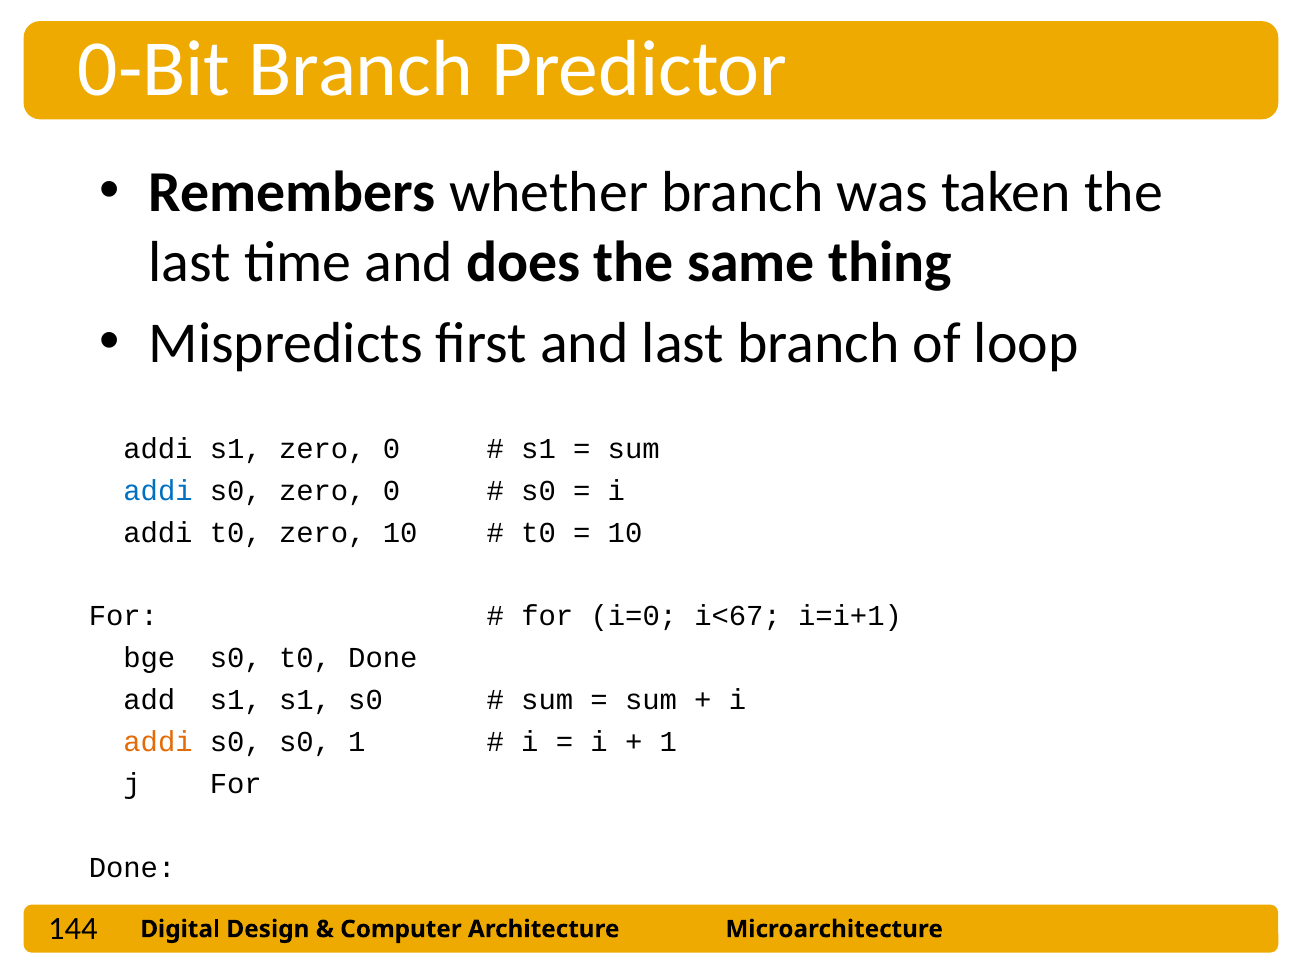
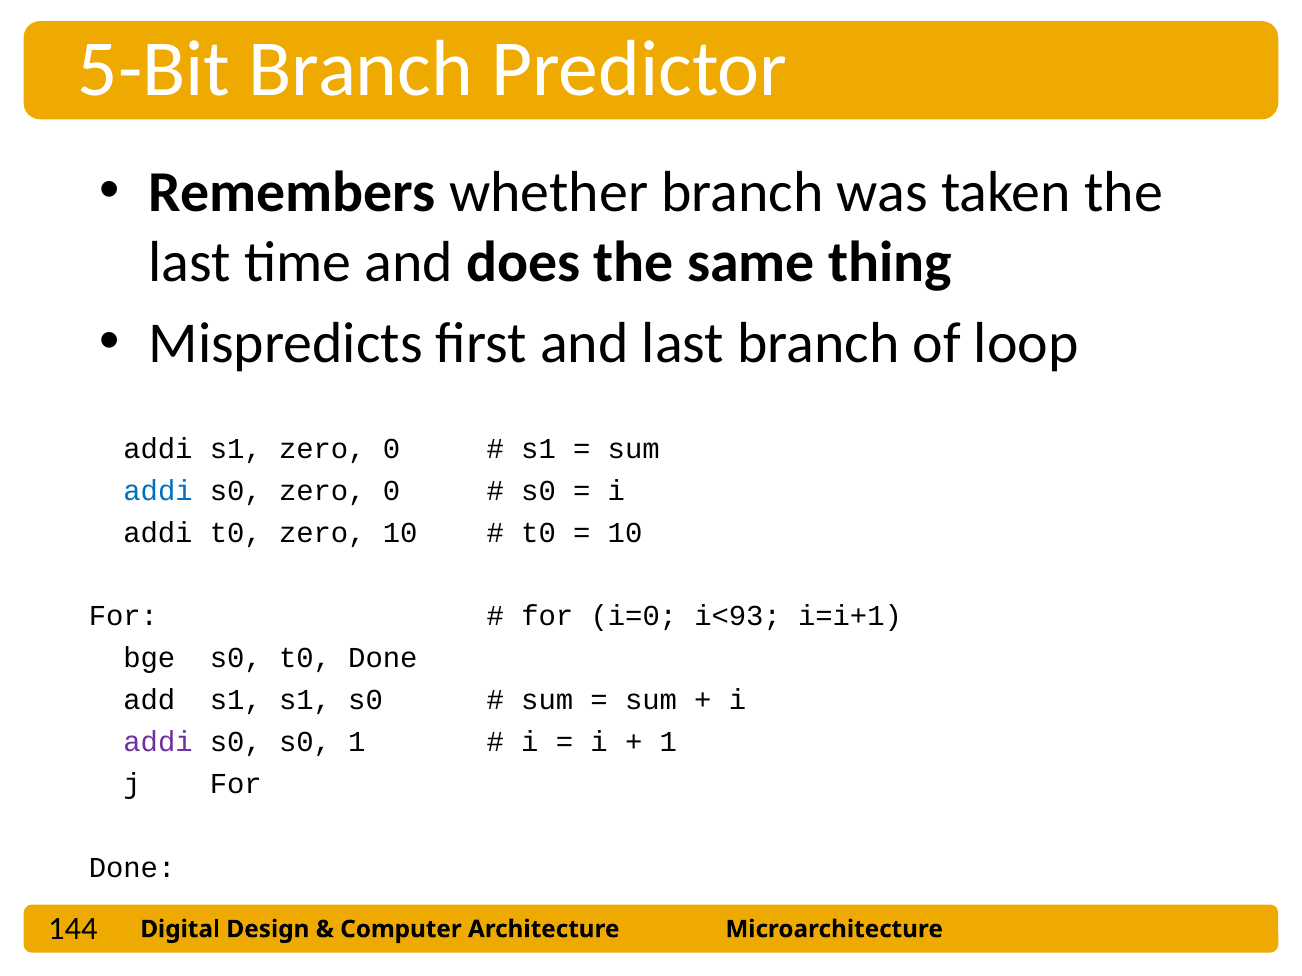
0-Bit: 0-Bit -> 5-Bit
i<67: i<67 -> i<93
addi at (158, 743) colour: orange -> purple
